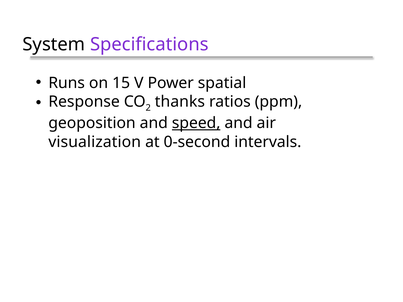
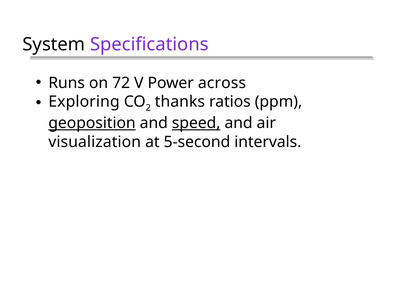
15: 15 -> 72
spatial: spatial -> across
Response: Response -> Exploring
geoposition underline: none -> present
0-second: 0-second -> 5-second
